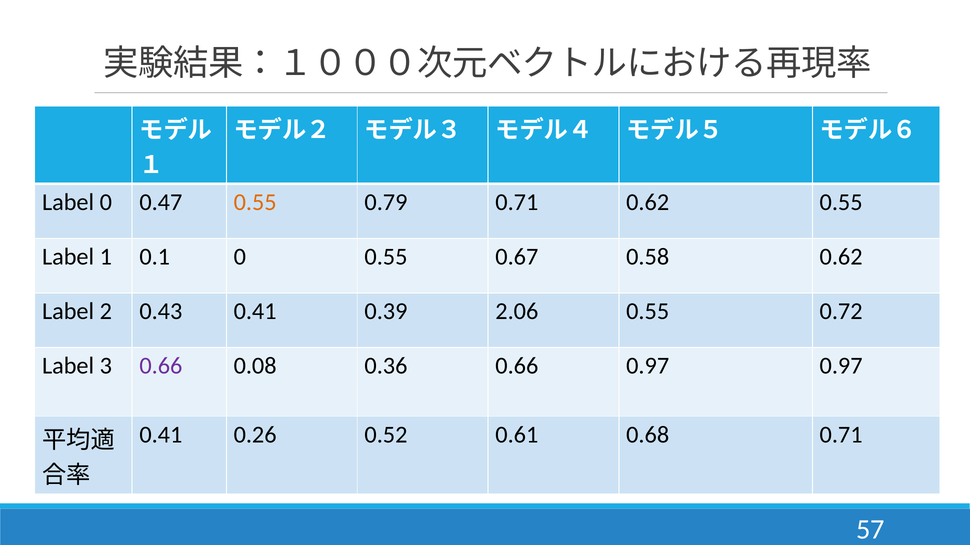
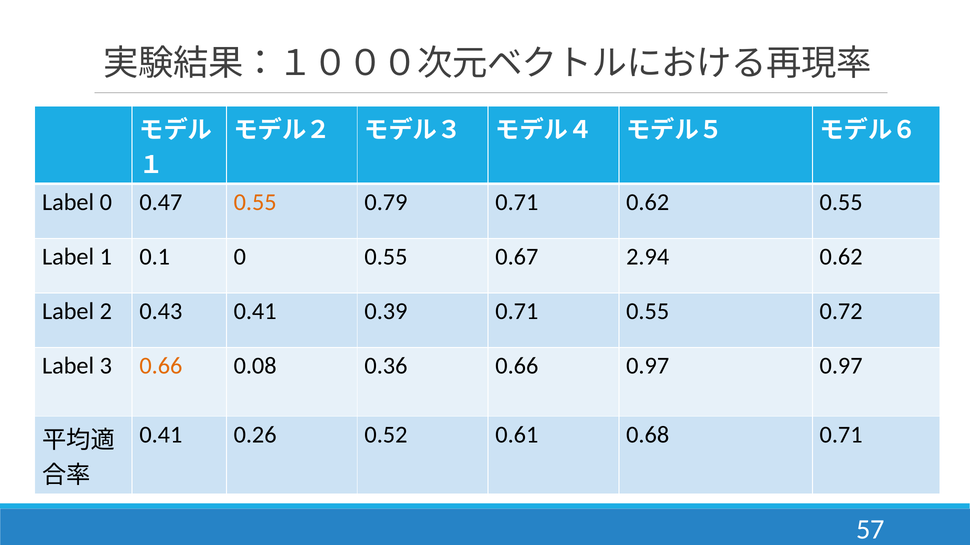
0.58: 0.58 -> 2.94
0.39 2.06: 2.06 -> 0.71
0.66 at (161, 366) colour: purple -> orange
